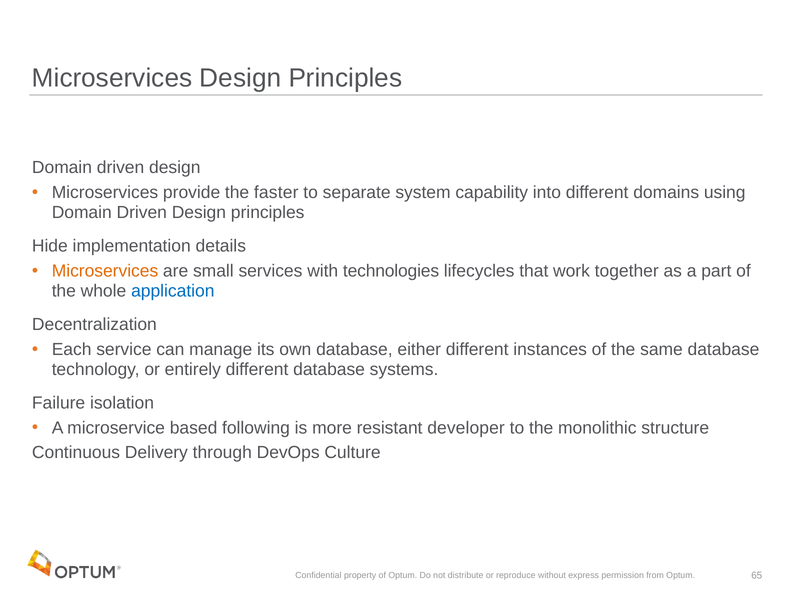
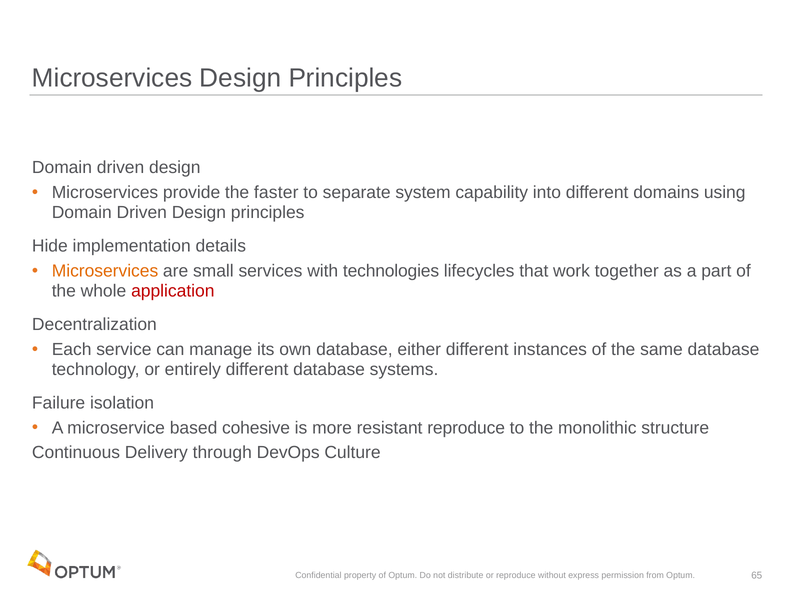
application colour: blue -> red
following: following -> cohesive
resistant developer: developer -> reproduce
